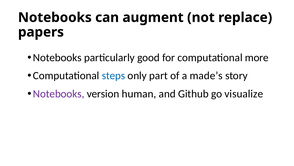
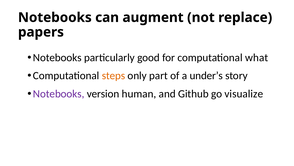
more: more -> what
steps colour: blue -> orange
made’s: made’s -> under’s
